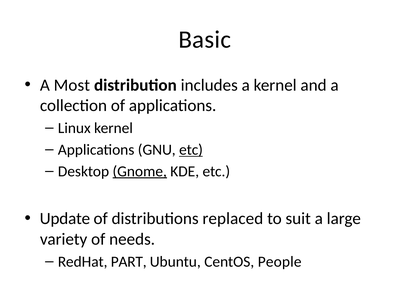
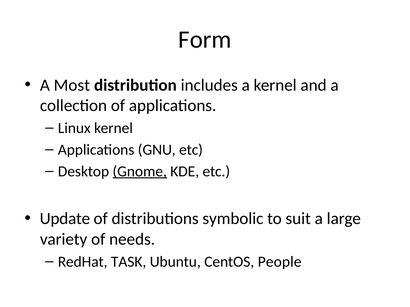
Basic: Basic -> Form
etc at (191, 150) underline: present -> none
replaced: replaced -> symbolic
PART: PART -> TASK
